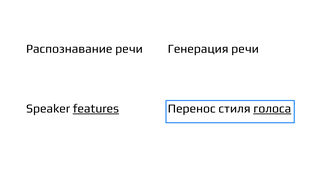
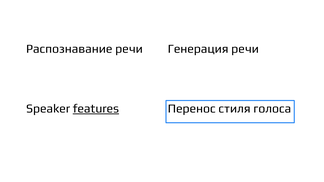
голоса underline: present -> none
